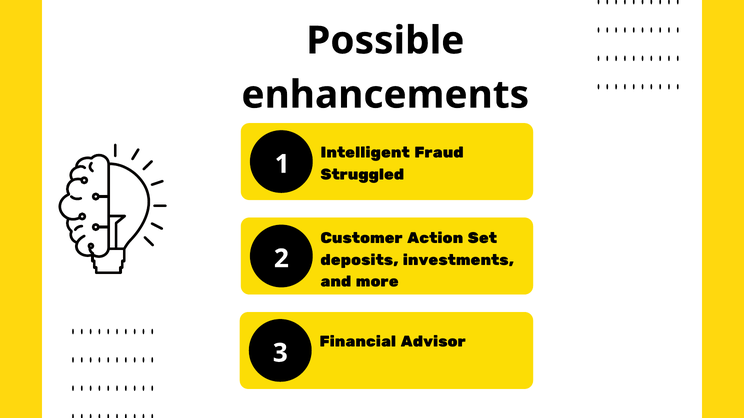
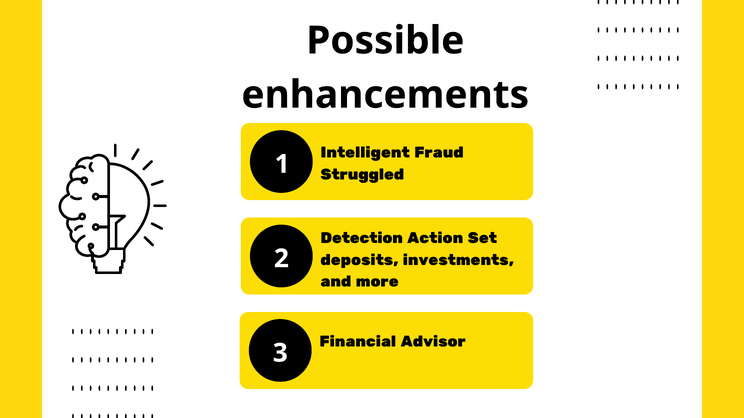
Customer: Customer -> Detection
